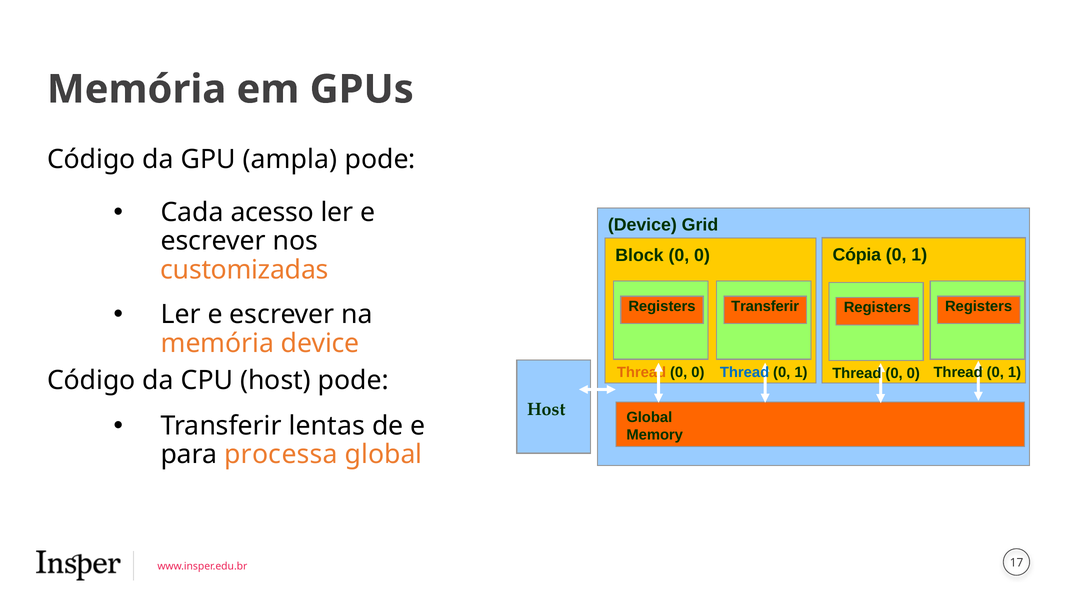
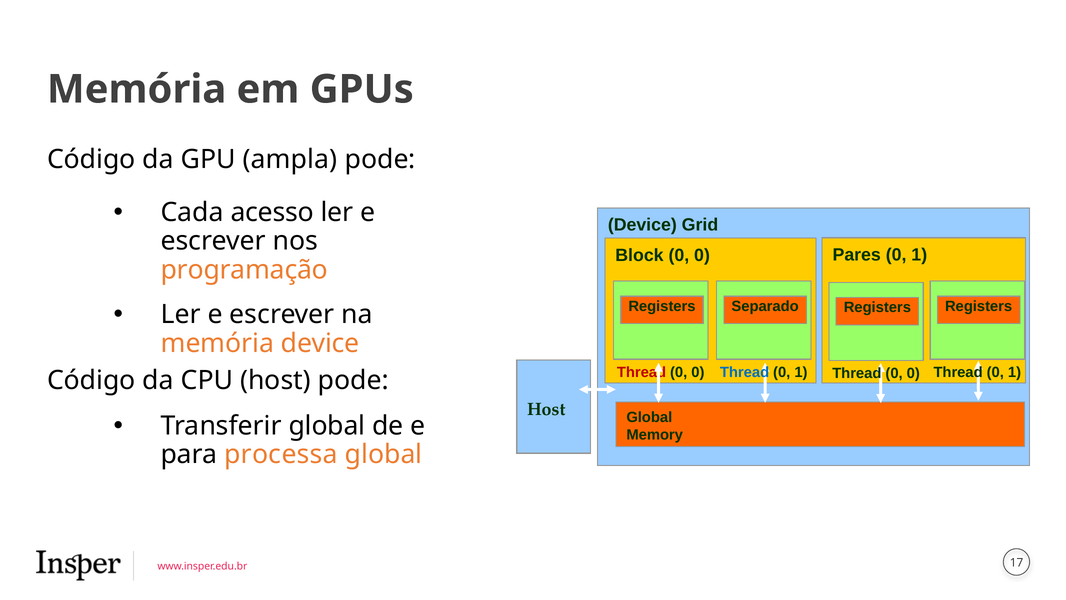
Cópia: Cópia -> Pares
customizadas: customizadas -> programação
Transferir at (765, 306): Transferir -> Separado
Thread at (642, 372) colour: orange -> red
Transferir lentas: lentas -> global
